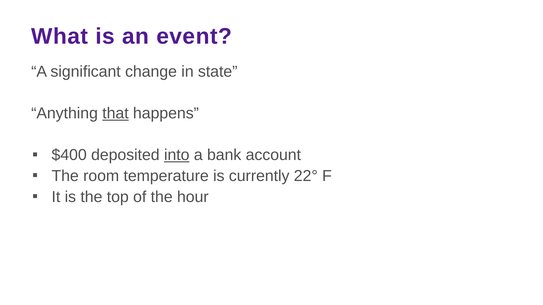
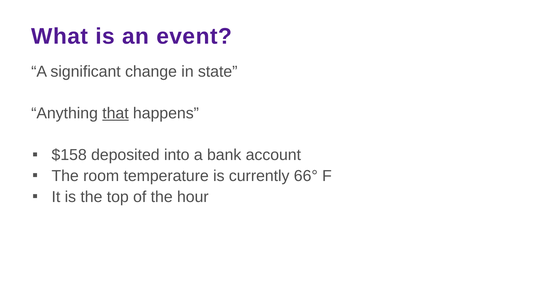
$400: $400 -> $158
into underline: present -> none
22°: 22° -> 66°
